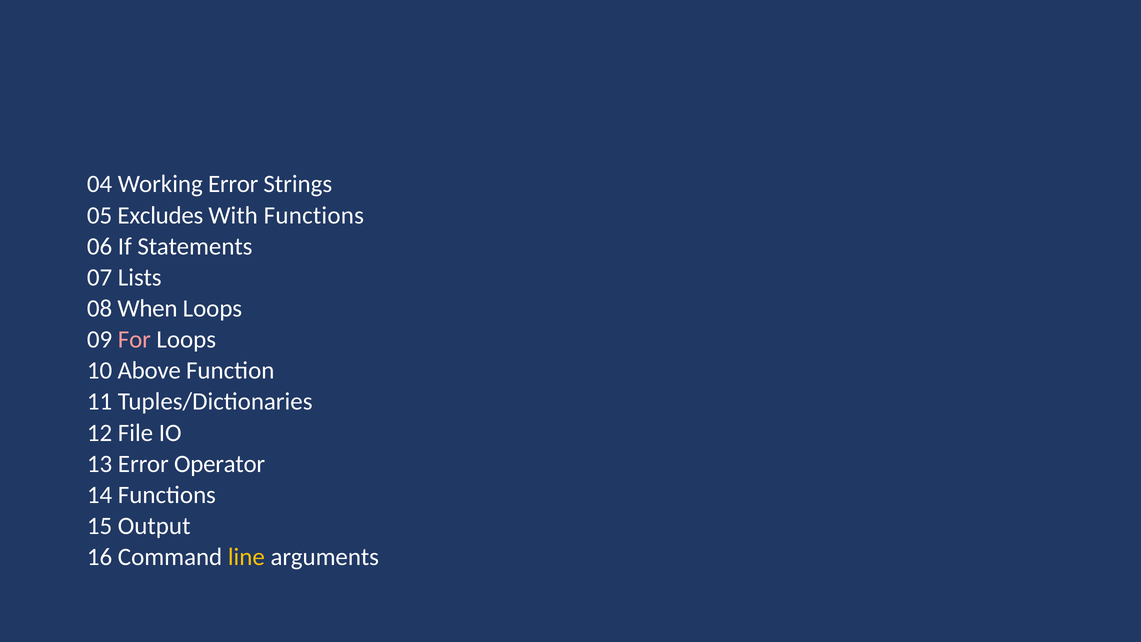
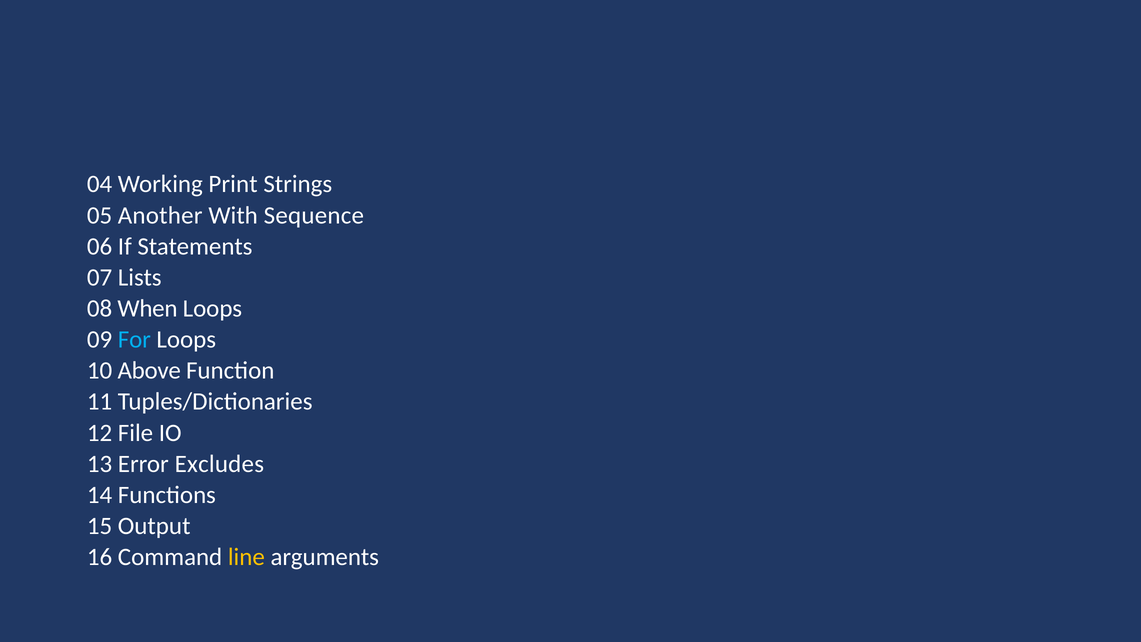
Working Error: Error -> Print
Excludes: Excludes -> Another
With Functions: Functions -> Sequence
For colour: pink -> light blue
Operator: Operator -> Excludes
